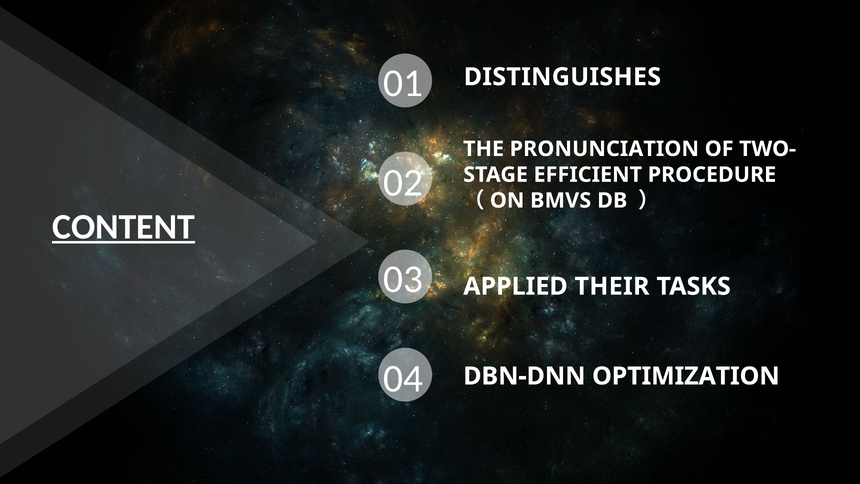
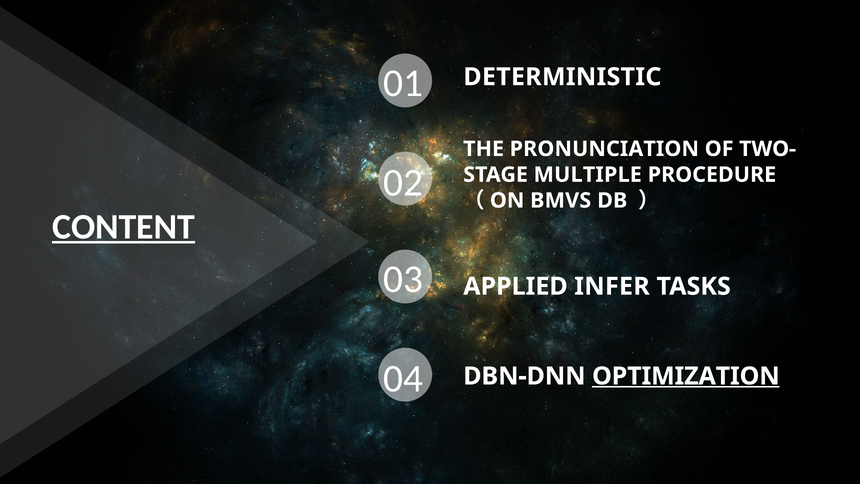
DISTINGUISHES: DISTINGUISHES -> DETERMINISTIC
EFFICIENT: EFFICIENT -> MULTIPLE
THEIR: THEIR -> INFER
OPTIMIZATION underline: none -> present
